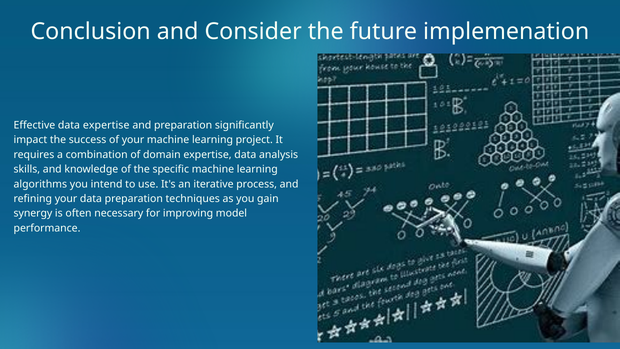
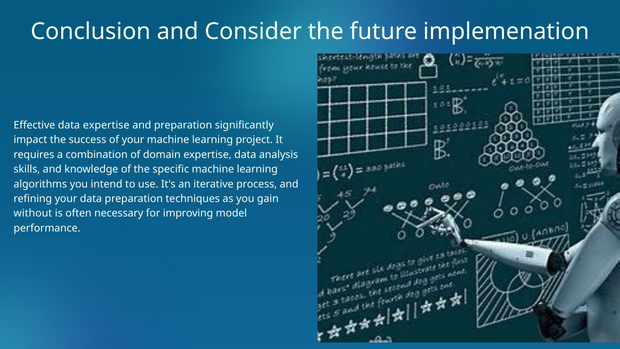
synergy: synergy -> without
